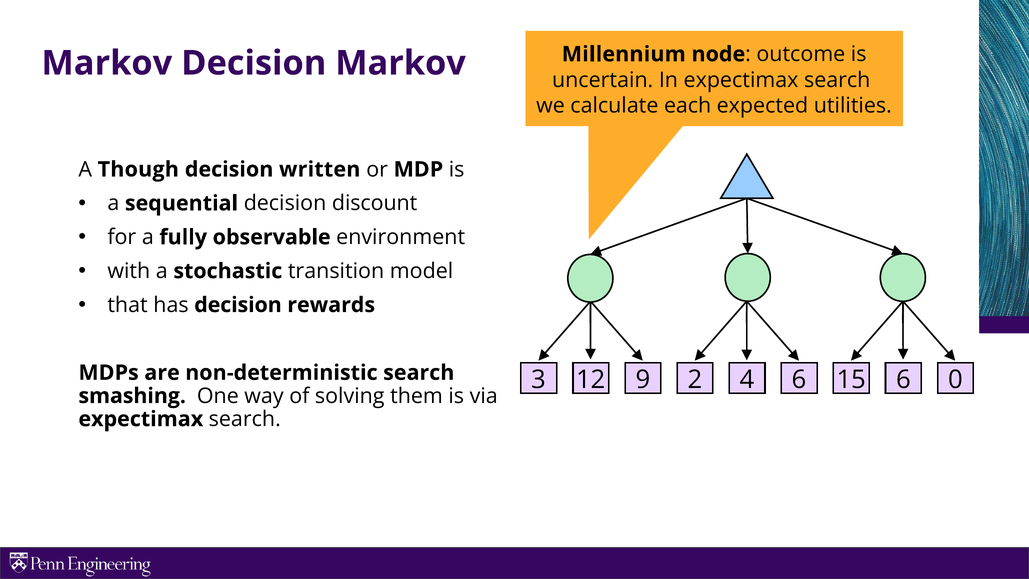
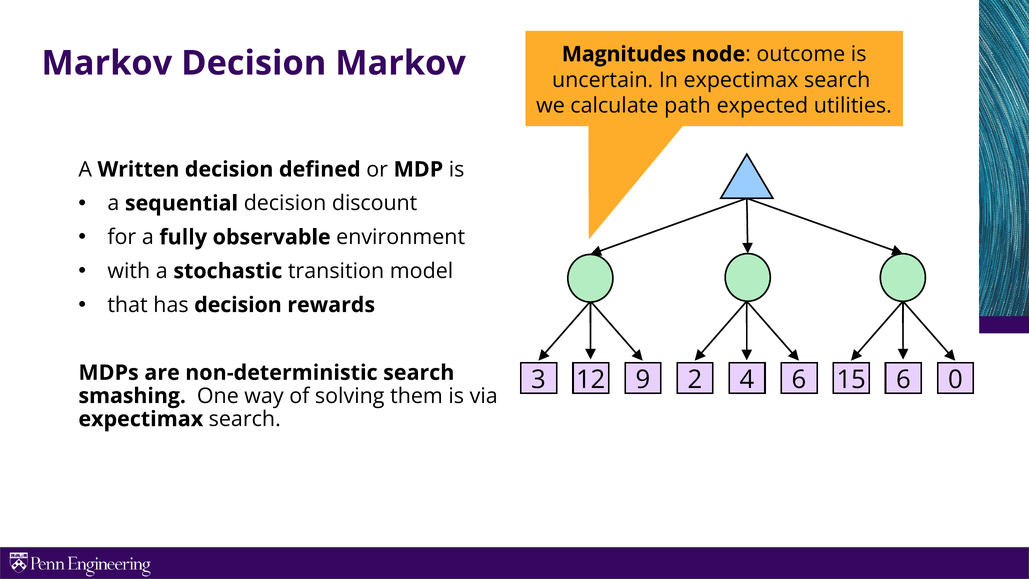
Millennium: Millennium -> Magnitudes
each: each -> path
Though: Though -> Written
written: written -> defined
